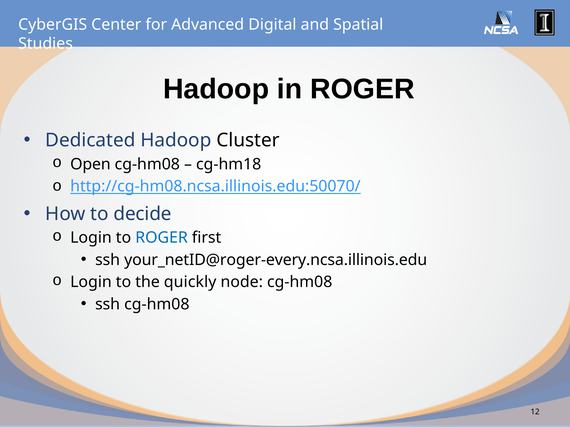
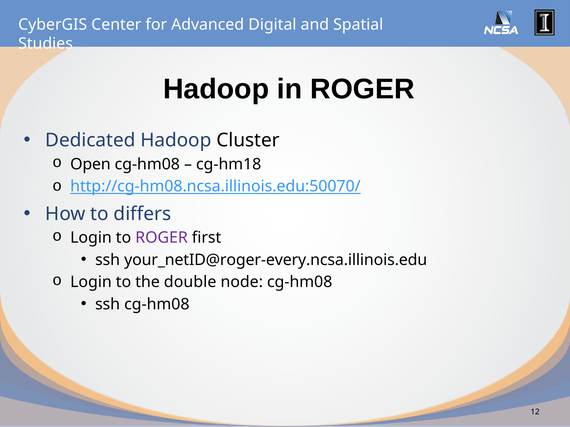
decide: decide -> differs
ROGER at (162, 238) colour: blue -> purple
quickly: quickly -> double
